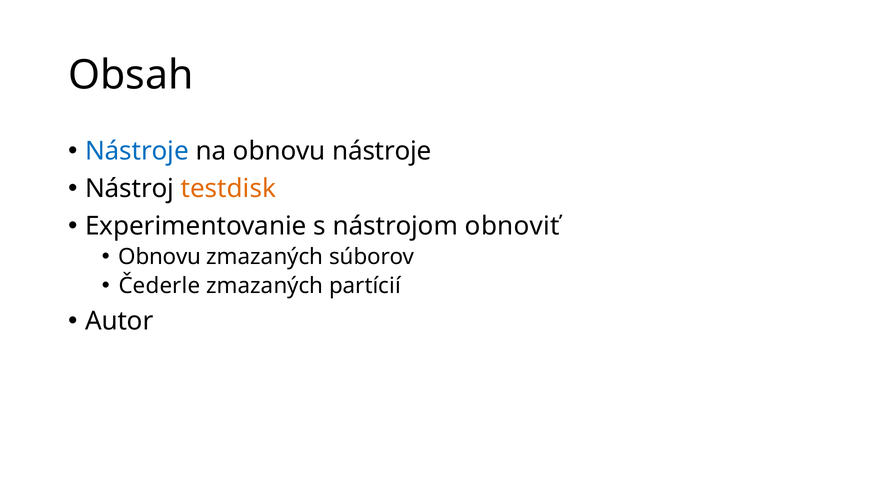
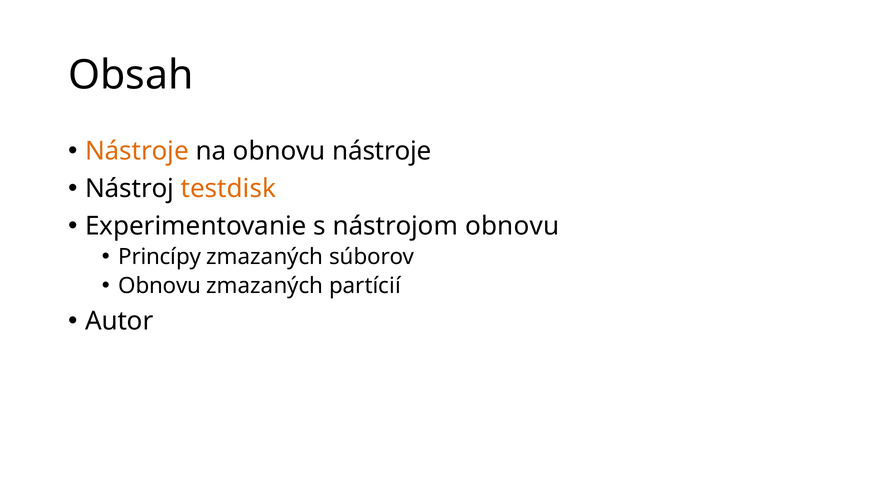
Nástroje at (137, 151) colour: blue -> orange
nástrojom obnoviť: obnoviť -> obnovu
Obnovu at (160, 257): Obnovu -> Princípy
Čederle at (160, 286): Čederle -> Obnovu
